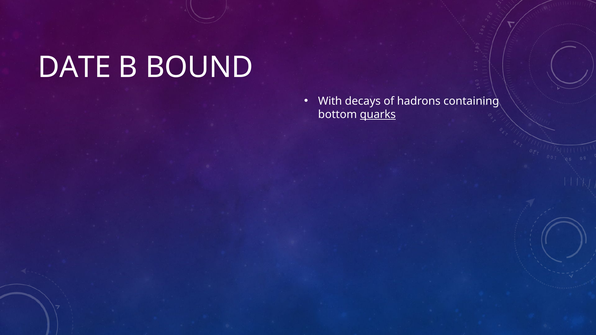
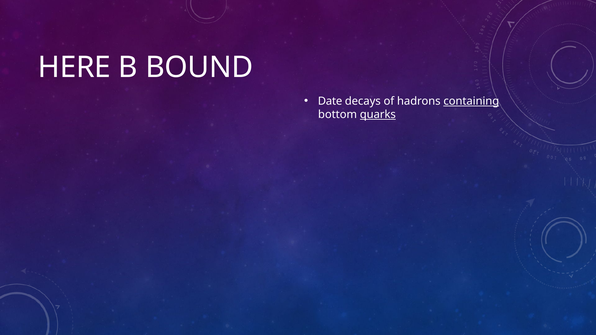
DATE: DATE -> HERE
With: With -> Date
containing underline: none -> present
